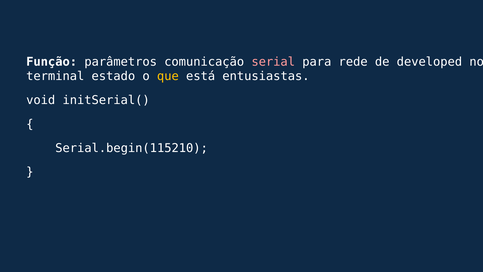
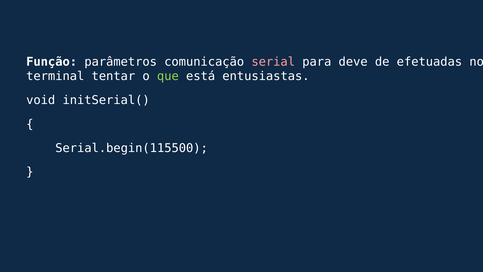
rede: rede -> deve
developed: developed -> efetuadas
estado: estado -> tentar
que colour: yellow -> light green
Serial.begin(115210: Serial.begin(115210 -> Serial.begin(115500
